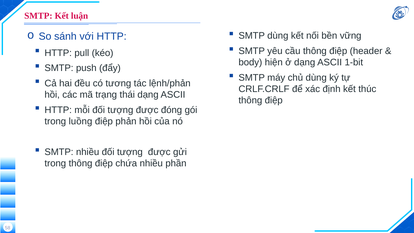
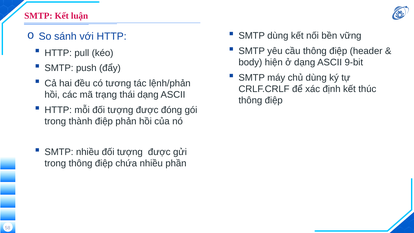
1-bit: 1-bit -> 9-bit
luồng: luồng -> thành
